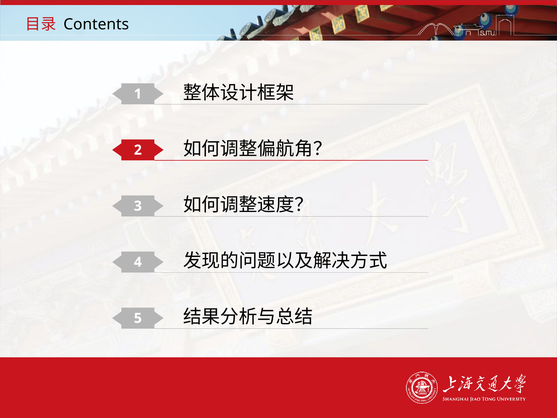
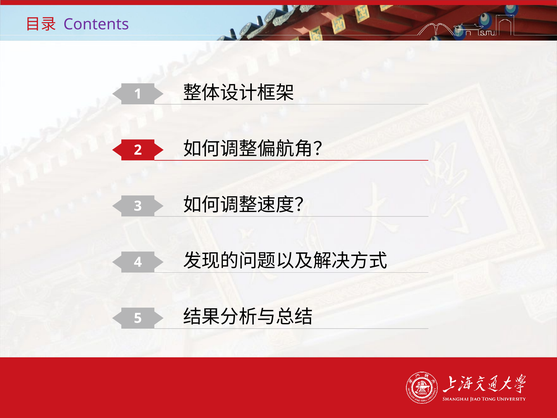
Contents colour: black -> purple
